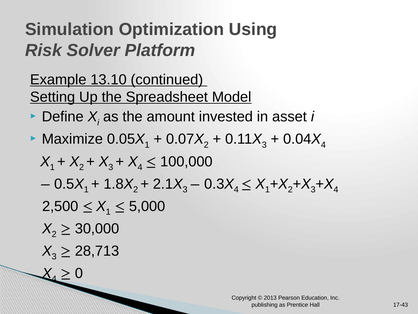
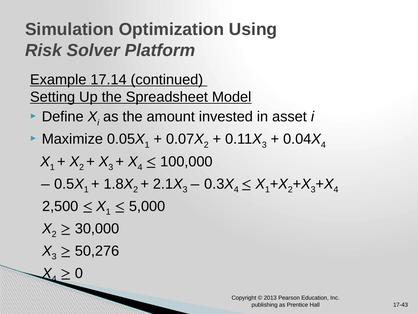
13.10: 13.10 -> 17.14
28,713: 28,713 -> 50,276
